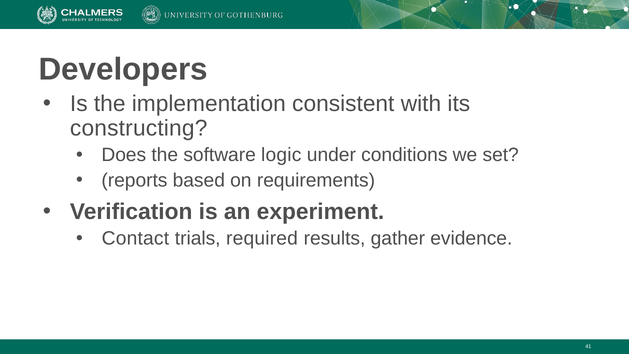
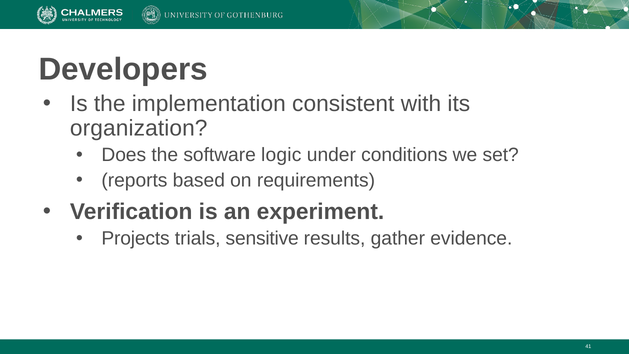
constructing: constructing -> organization
Contact: Contact -> Projects
required: required -> sensitive
